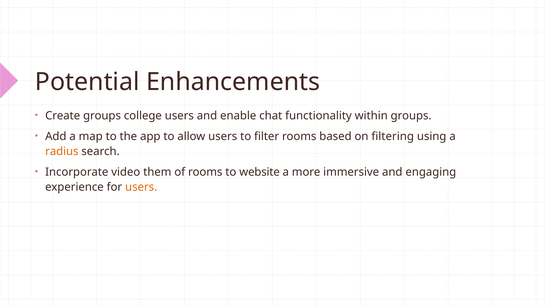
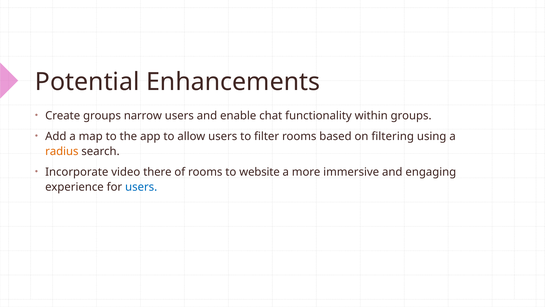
college: college -> narrow
them: them -> there
users at (141, 187) colour: orange -> blue
